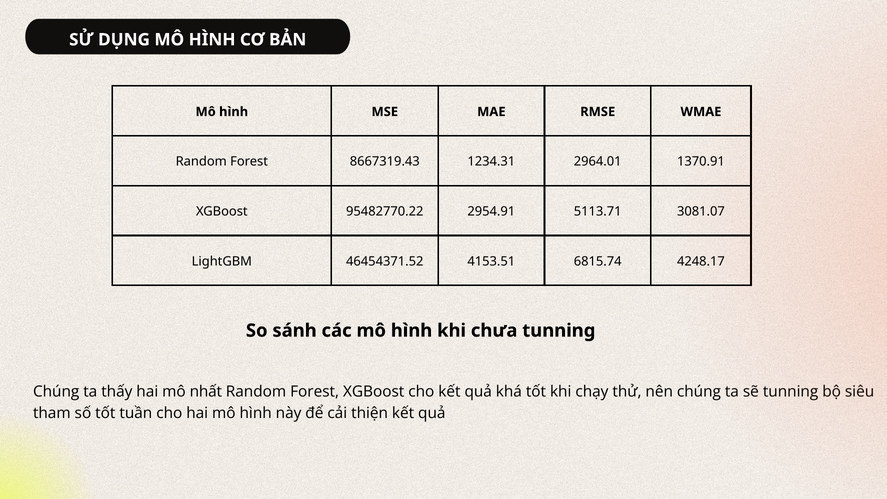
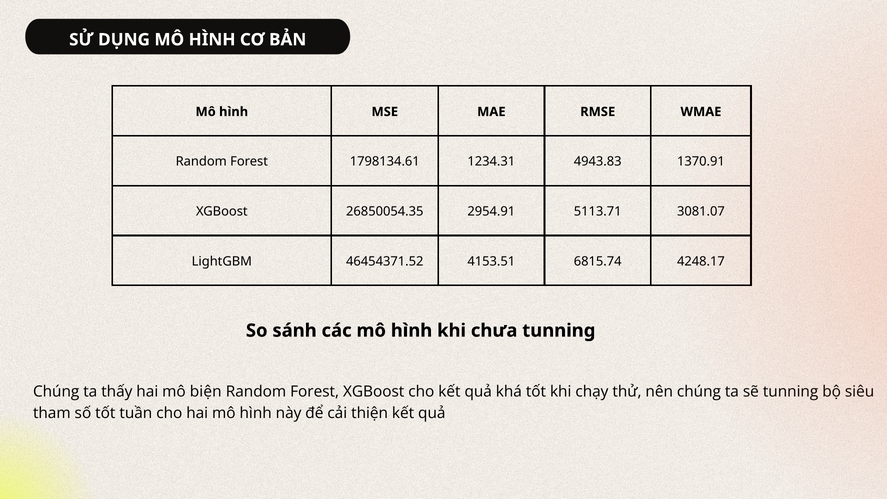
8667319.43: 8667319.43 -> 1798134.61
2964.01: 2964.01 -> 4943.83
95482770.22: 95482770.22 -> 26850054.35
nhất: nhất -> biện
